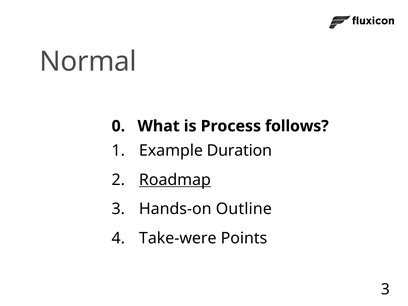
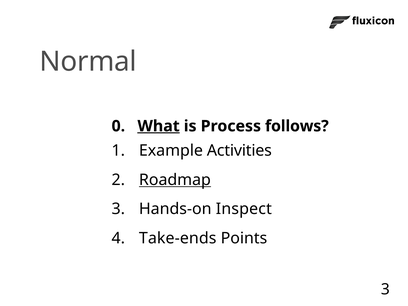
What underline: none -> present
Duration: Duration -> Activities
Outline: Outline -> Inspect
Take-were: Take-were -> Take-ends
